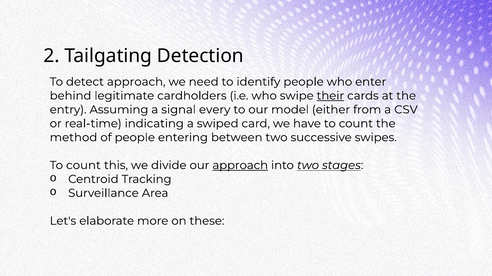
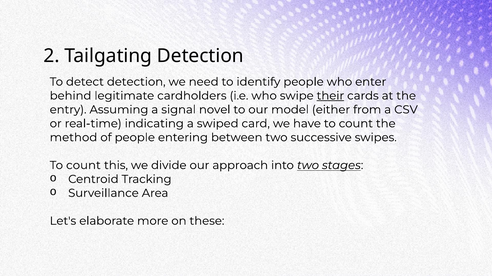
detect approach: approach -> detection
every: every -> novel
approach at (240, 166) underline: present -> none
